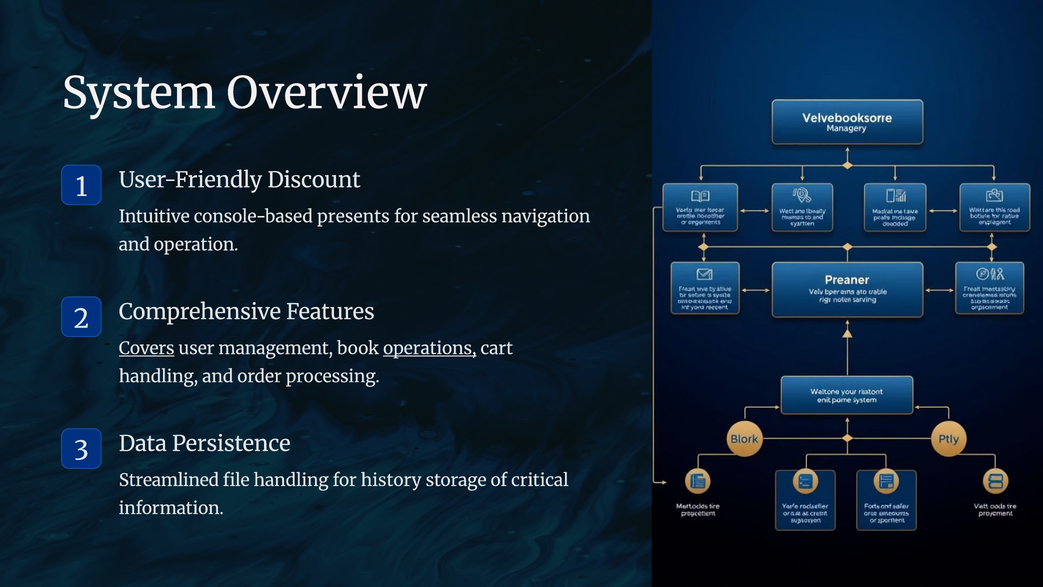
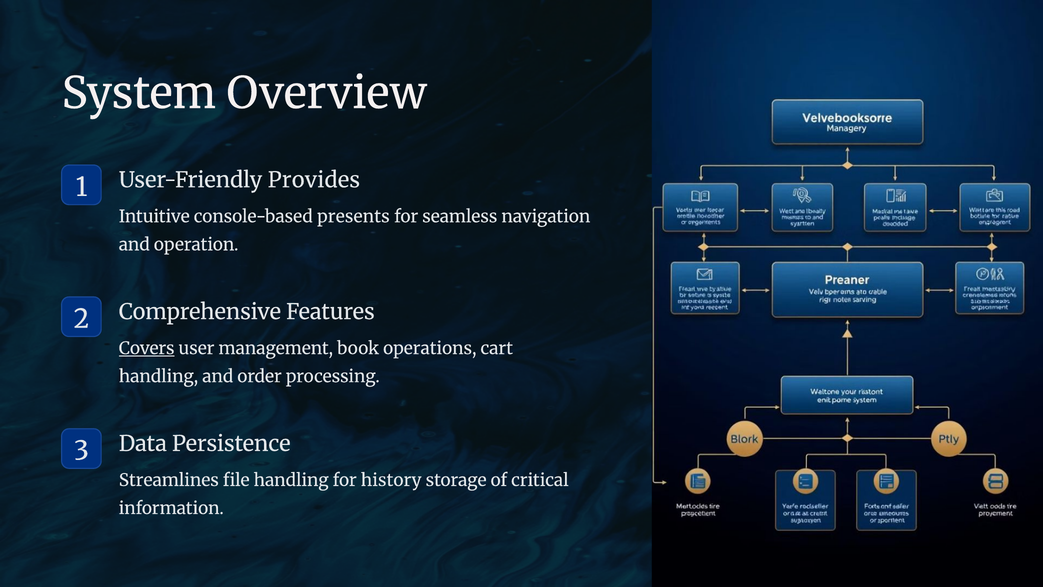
Discount: Discount -> Provides
operations underline: present -> none
Streamlined: Streamlined -> Streamlines
